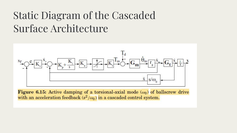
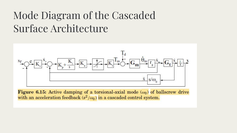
Static: Static -> Mode
